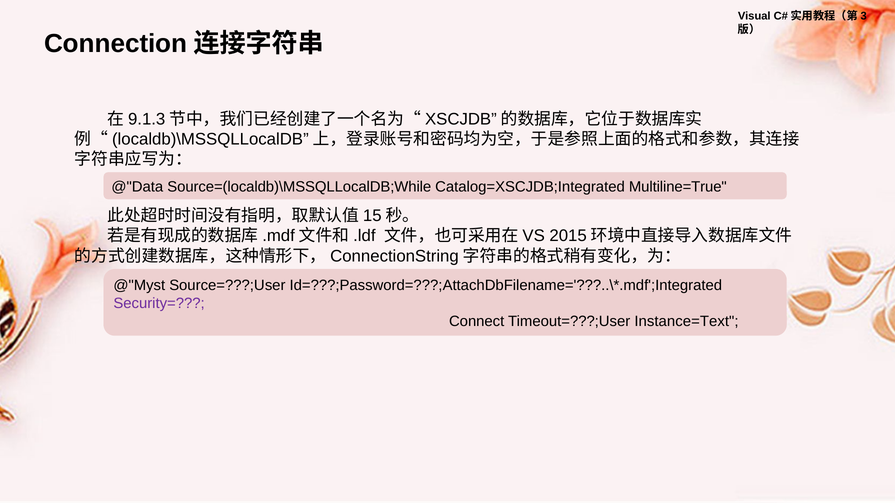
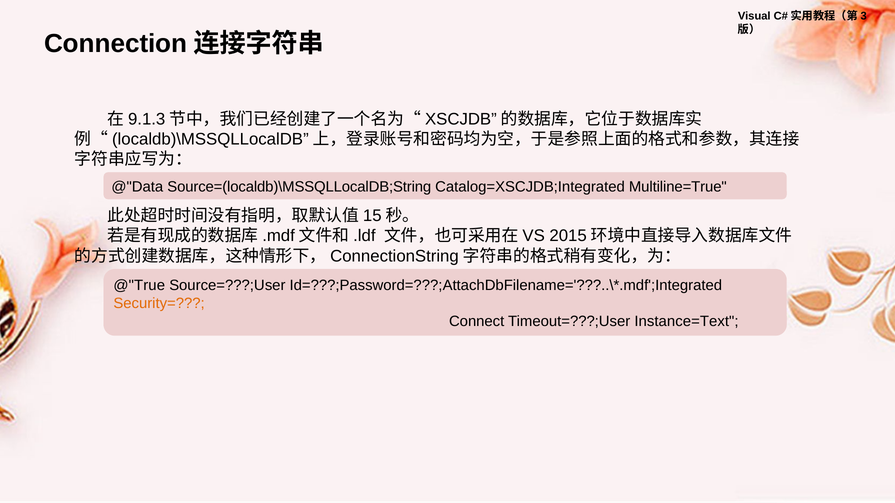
Source=(localdb)\MSSQLLocalDB;While: Source=(localdb)\MSSQLLocalDB;While -> Source=(localdb)\MSSQLLocalDB;String
@"Myst: @"Myst -> @"True
Security= colour: purple -> orange
